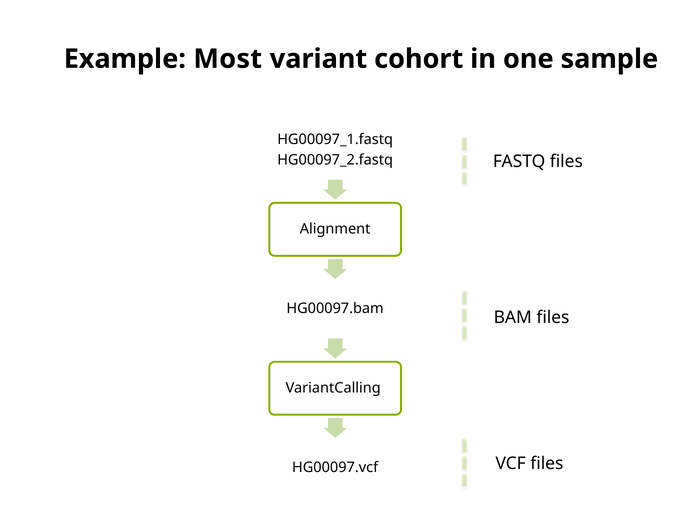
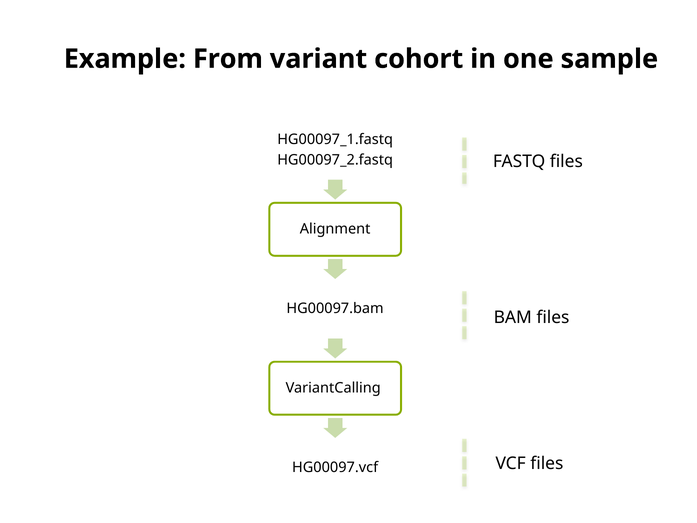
Most: Most -> From
